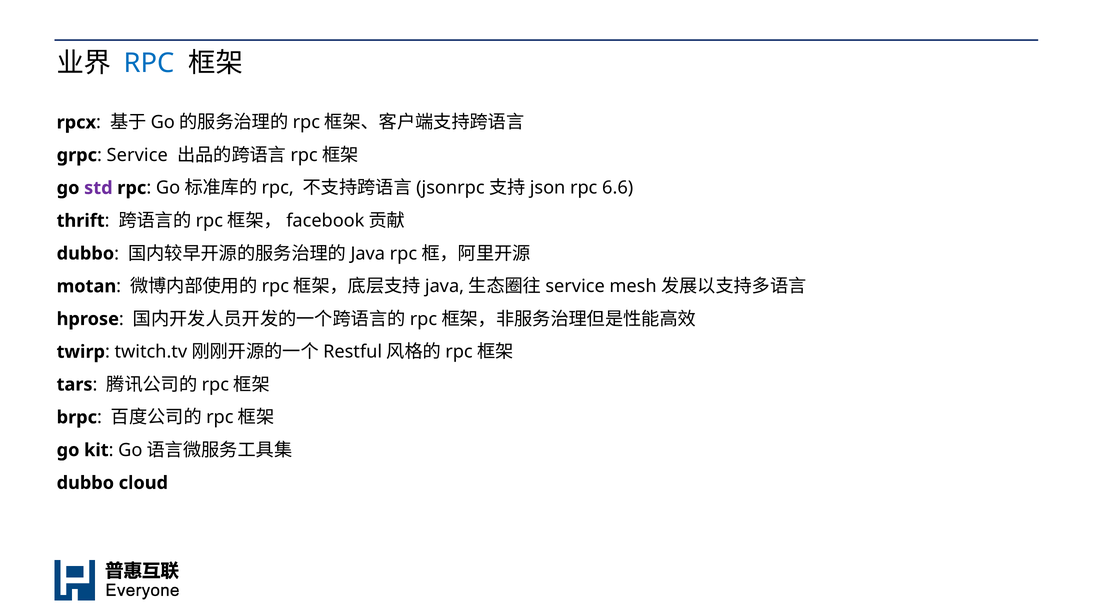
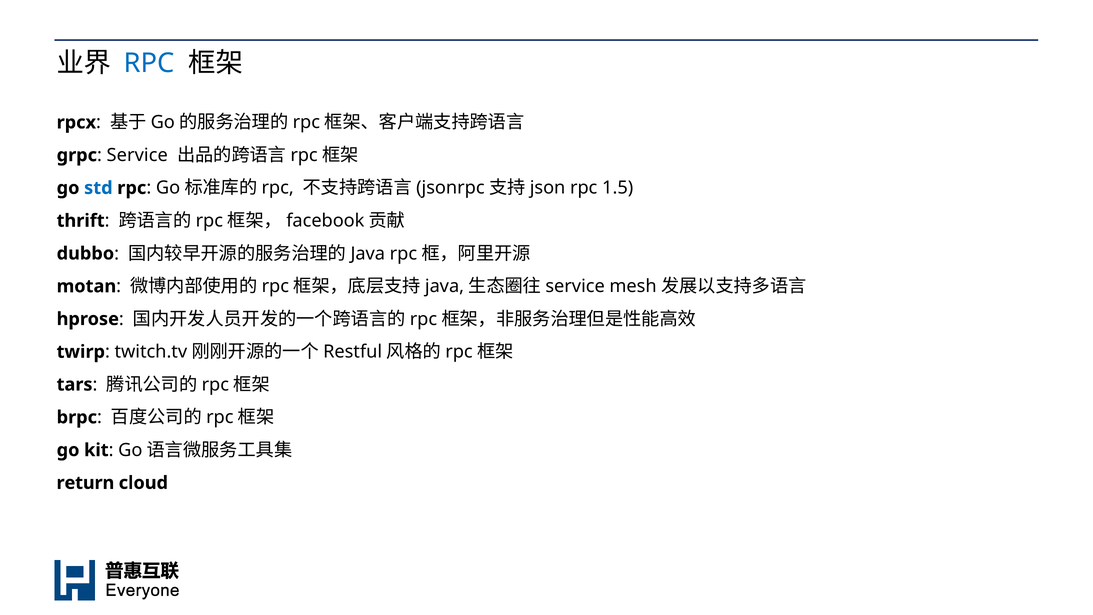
std colour: purple -> blue
6.6: 6.6 -> 1.5
dubbo at (85, 483): dubbo -> return
